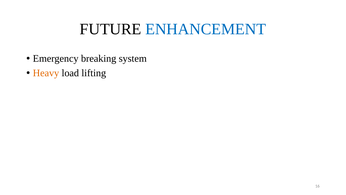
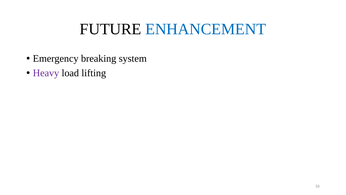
Heavy colour: orange -> purple
